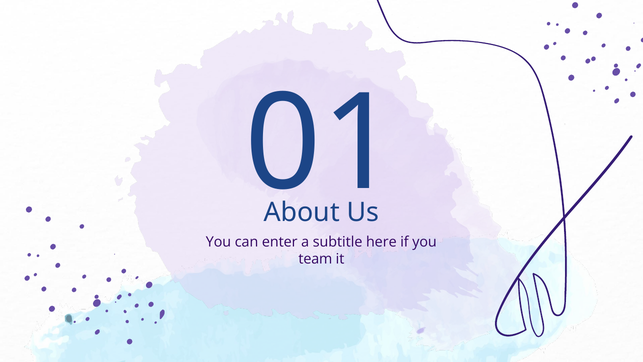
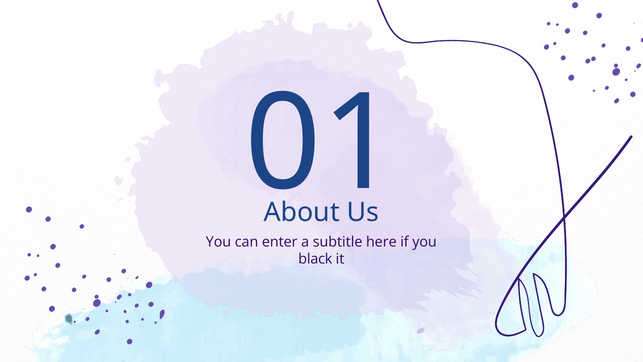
team: team -> black
